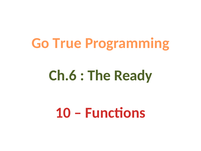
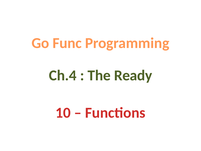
True: True -> Func
Ch.6: Ch.6 -> Ch.4
